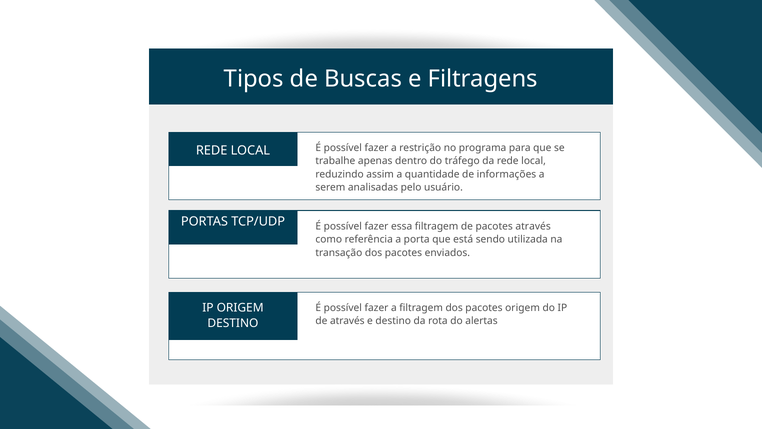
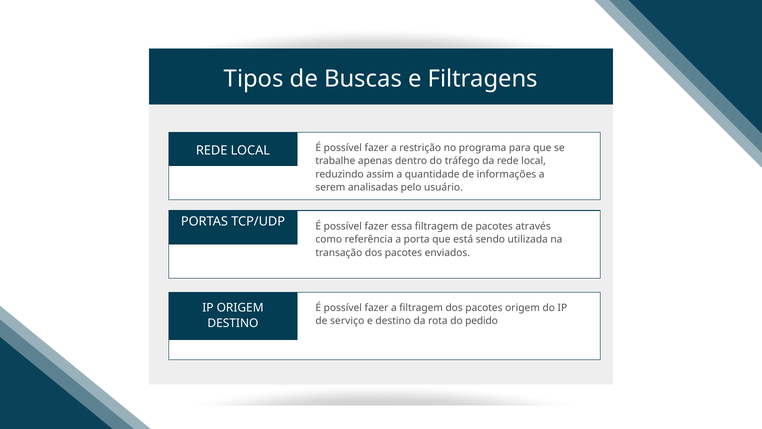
de através: através -> serviço
alertas: alertas -> pedido
